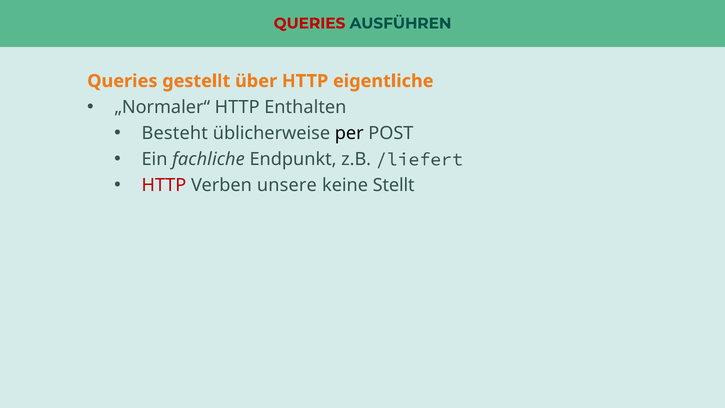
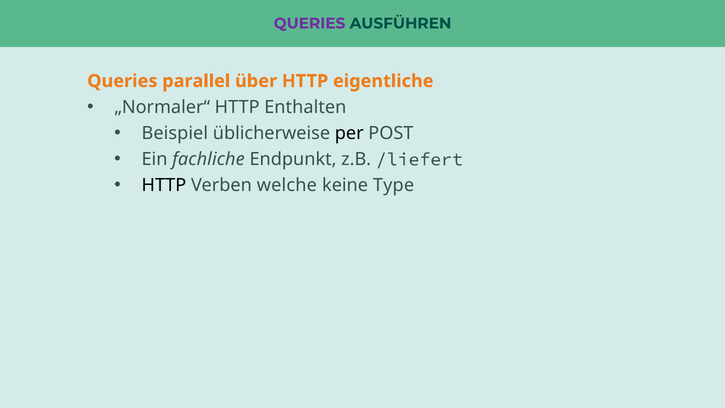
QUERIES at (309, 23) colour: red -> purple
gestellt: gestellt -> parallel
Besteht: Besteht -> Beispiel
HTTP at (164, 185) colour: red -> black
unsere: unsere -> welche
Stellt: Stellt -> Type
